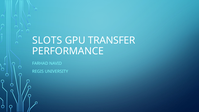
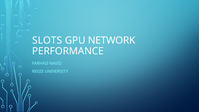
TRANSFER: TRANSFER -> NETWORK
